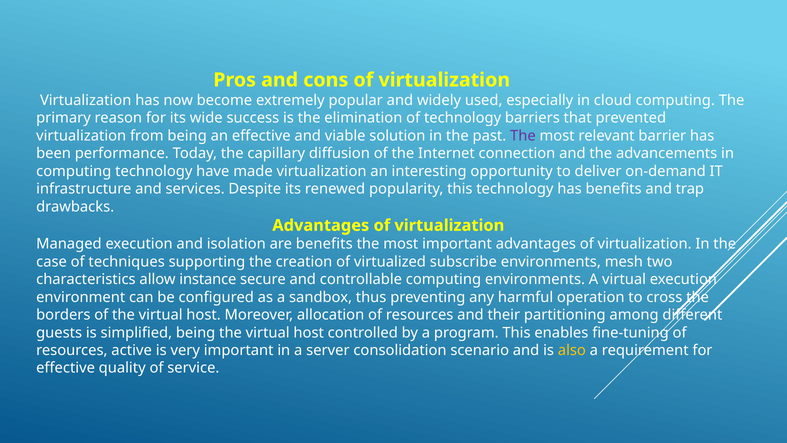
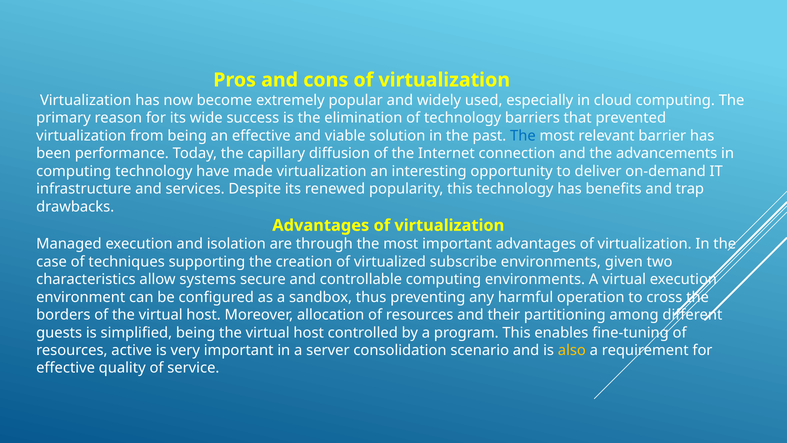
The at (523, 136) colour: purple -> blue
are benefits: benefits -> through
mesh: mesh -> given
instance: instance -> systems
